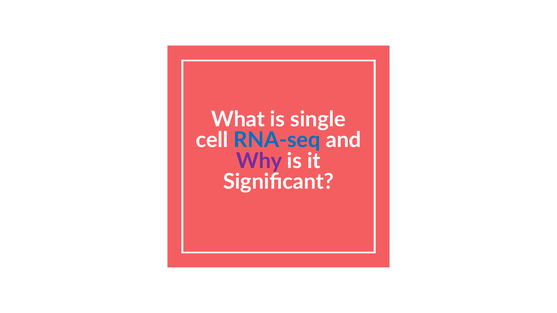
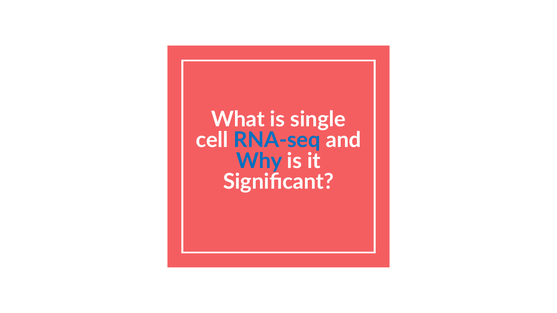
Why colour: purple -> blue
